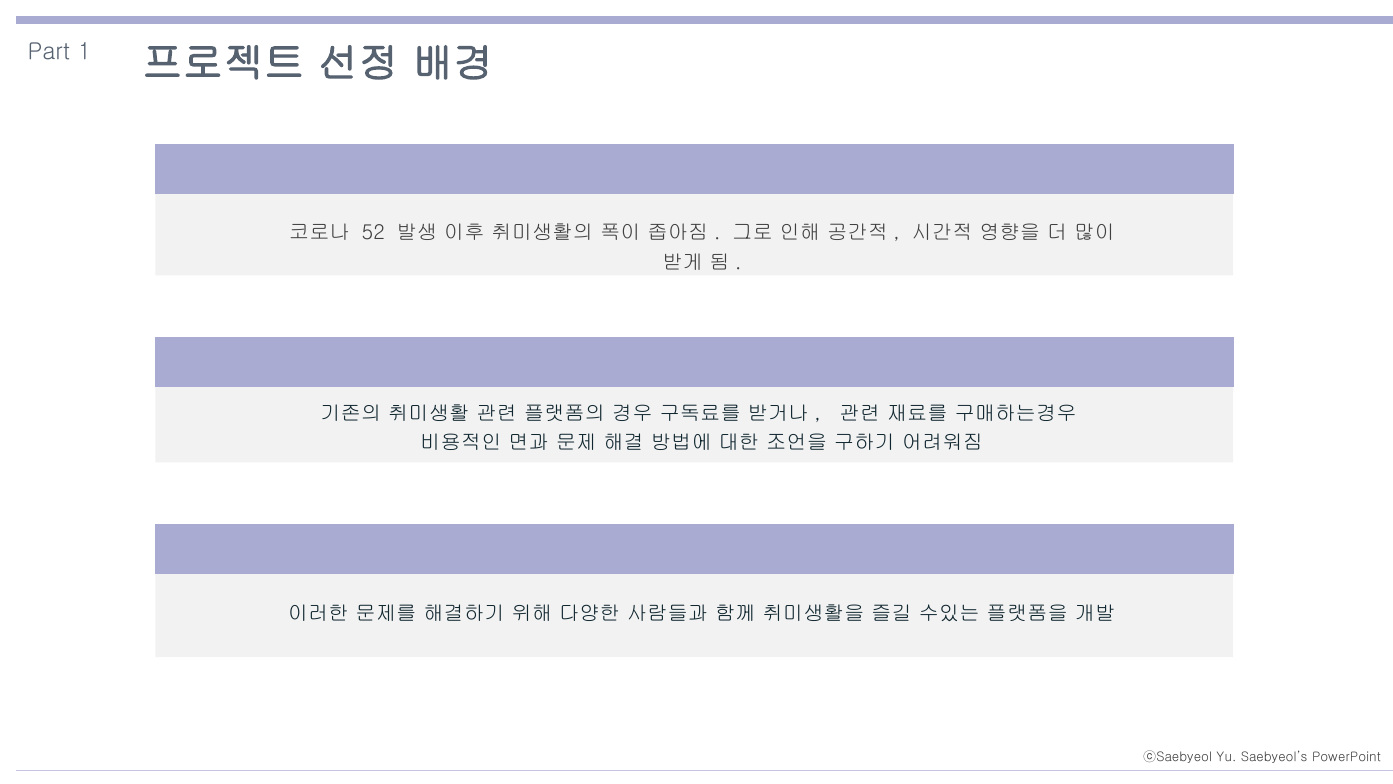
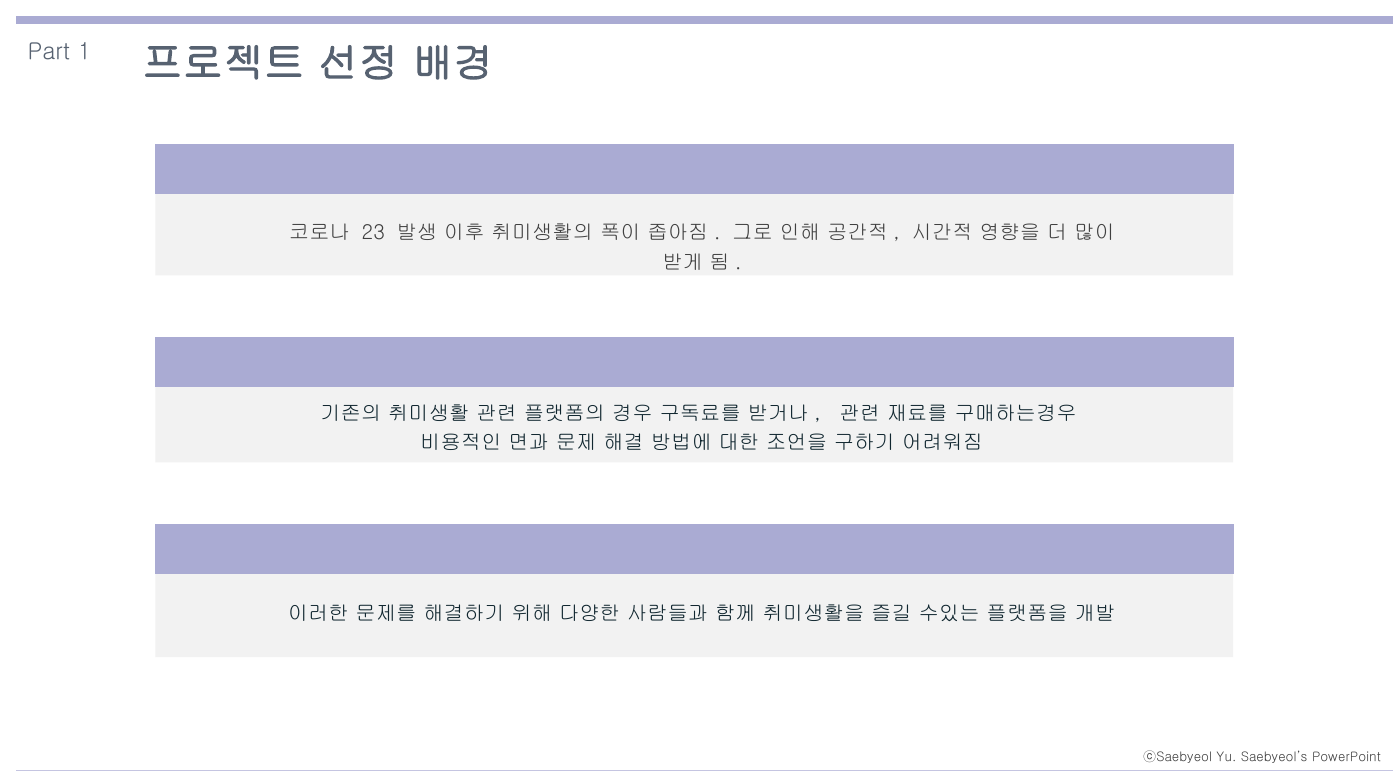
52: 52 -> 23
